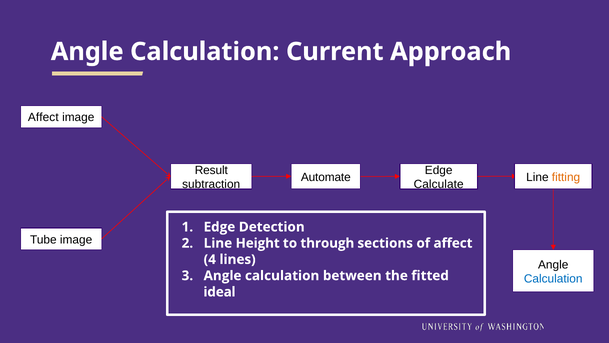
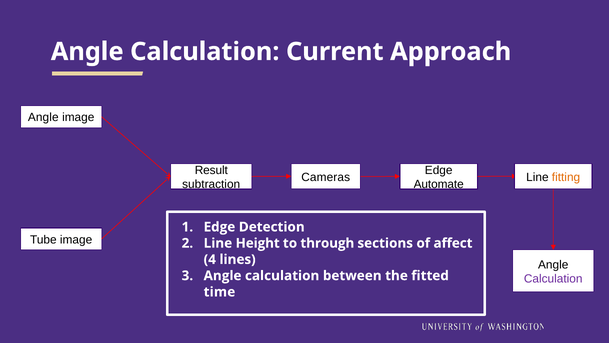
Affect at (43, 117): Affect -> Angle
Automate: Automate -> Cameras
Calculate: Calculate -> Automate
Calculation at (553, 278) colour: blue -> purple
ideal: ideal -> time
